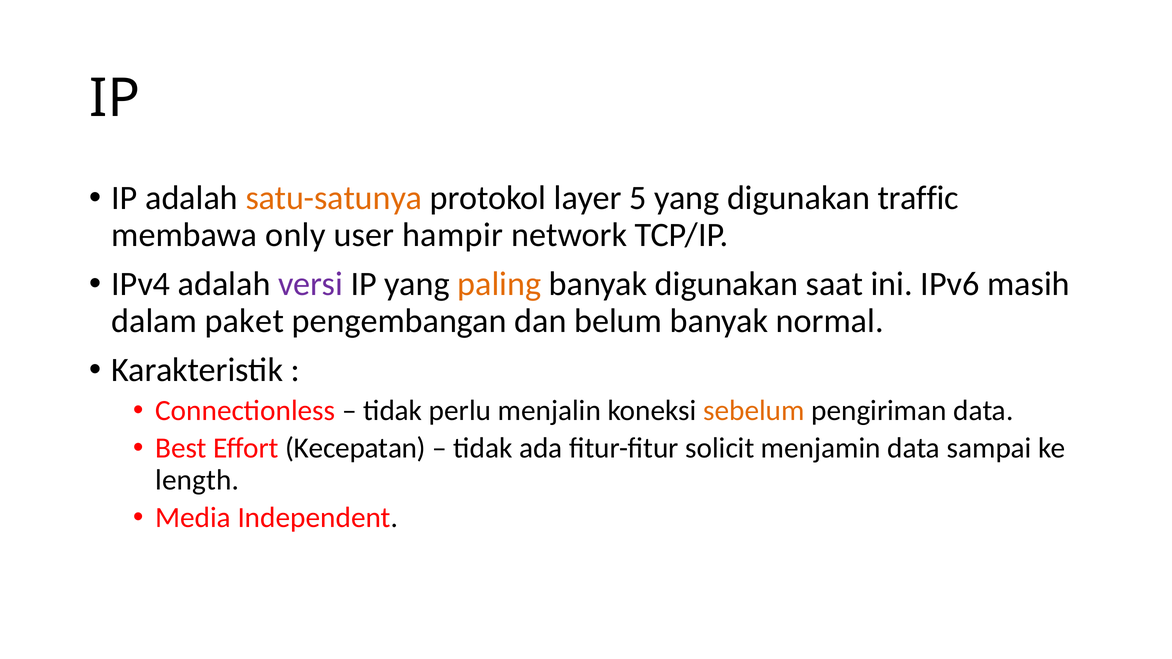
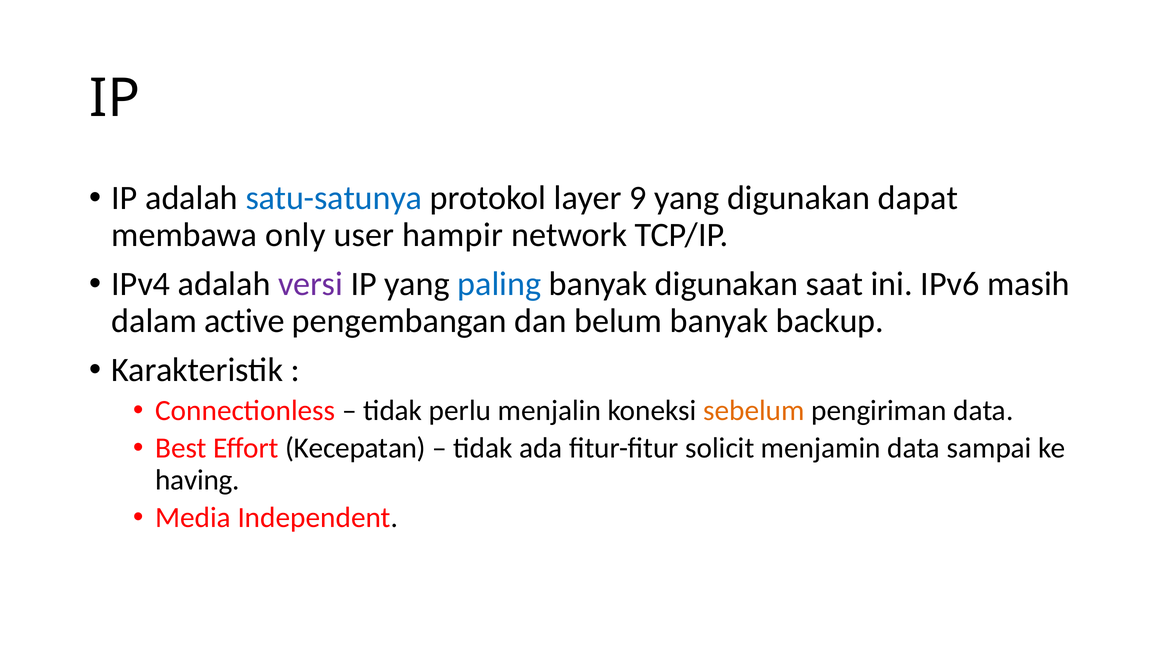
satu-satunya colour: orange -> blue
5: 5 -> 9
traffic: traffic -> dapat
paling colour: orange -> blue
paket: paket -> active
normal: normal -> backup
length: length -> having
